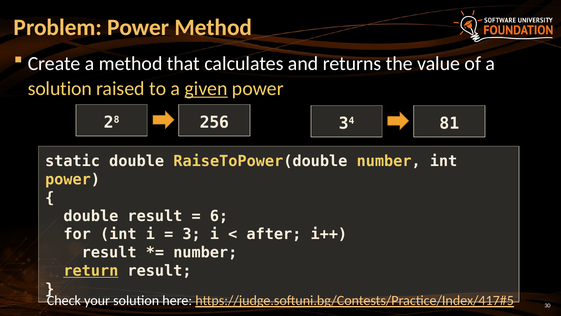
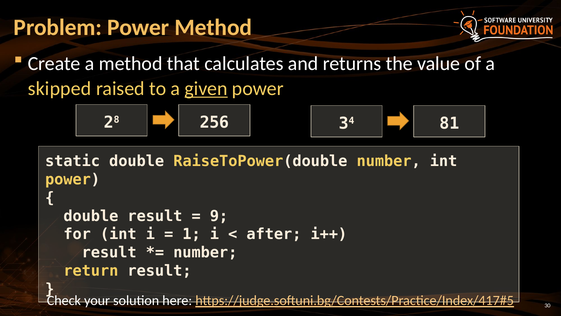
solution at (60, 89): solution -> skipped
6: 6 -> 9
3: 3 -> 1
return underline: present -> none
